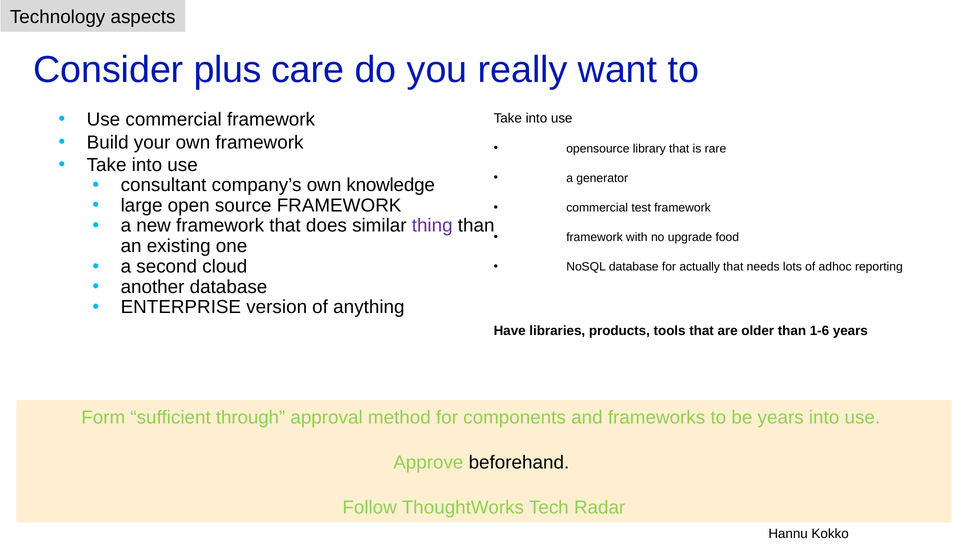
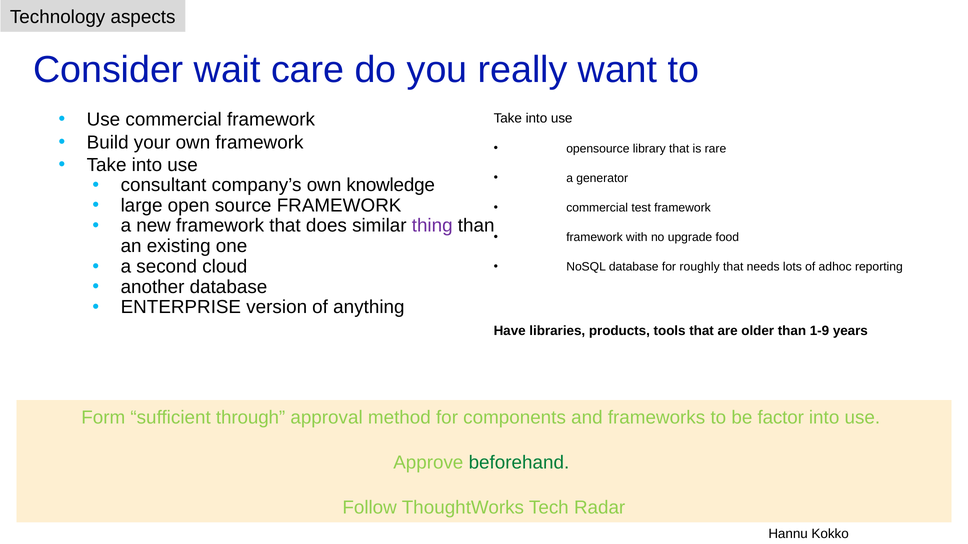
plus: plus -> wait
actually: actually -> roughly
1-6: 1-6 -> 1-9
be years: years -> factor
beforehand colour: black -> green
